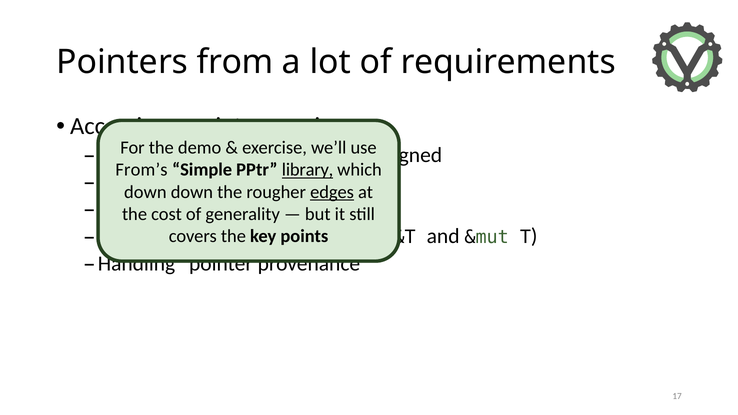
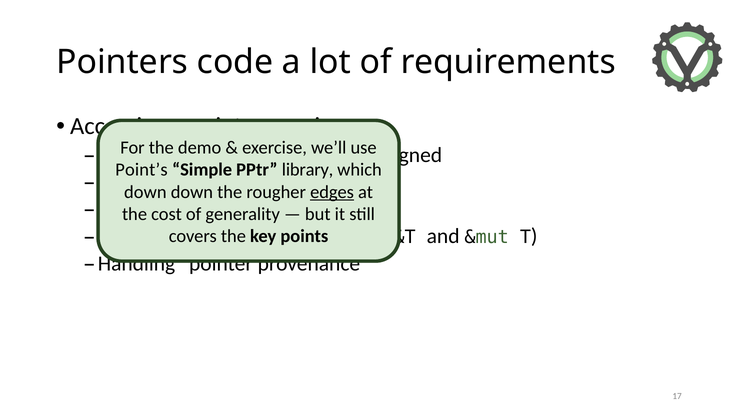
from: from -> code
From’s: From’s -> Point’s
library underline: present -> none
